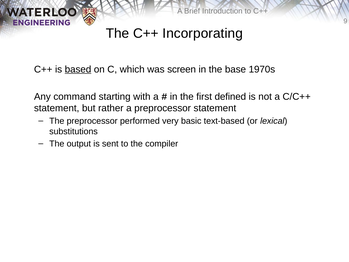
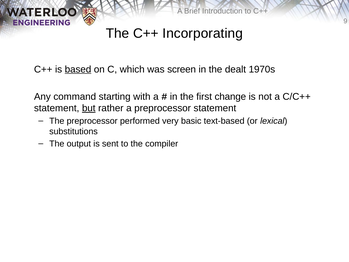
base: base -> dealt
defined: defined -> change
but underline: none -> present
